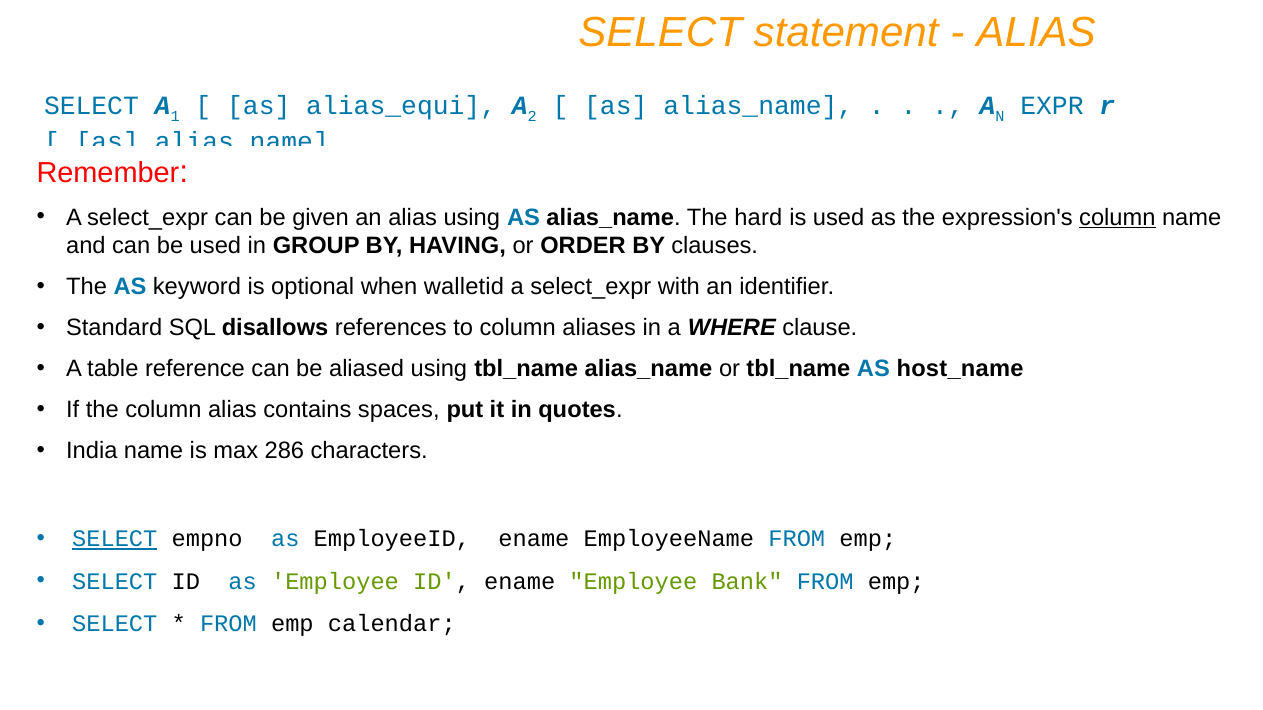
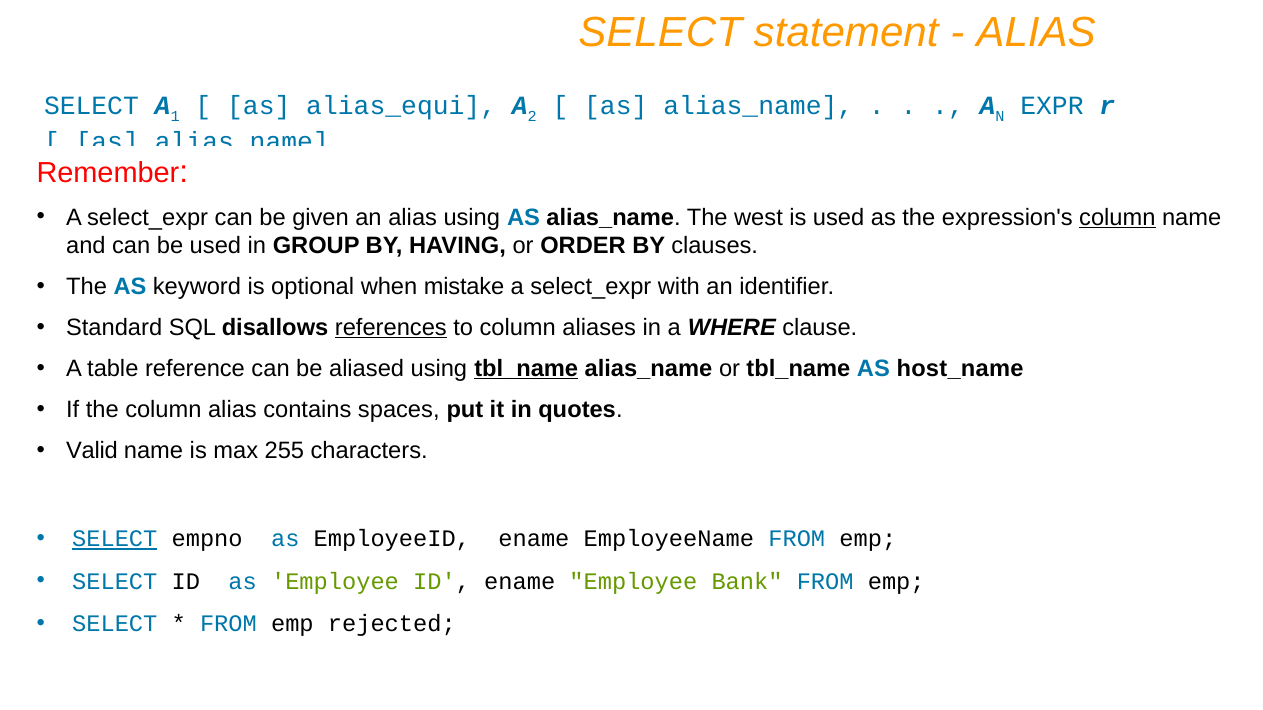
hard: hard -> west
walletid: walletid -> mistake
references underline: none -> present
tbl_name at (526, 369) underline: none -> present
India: India -> Valid
286: 286 -> 255
calendar: calendar -> rejected
